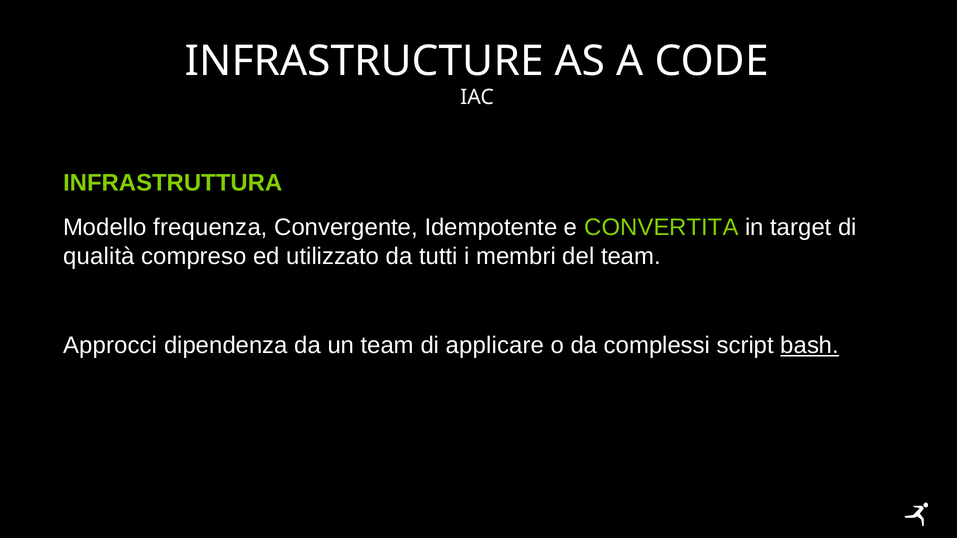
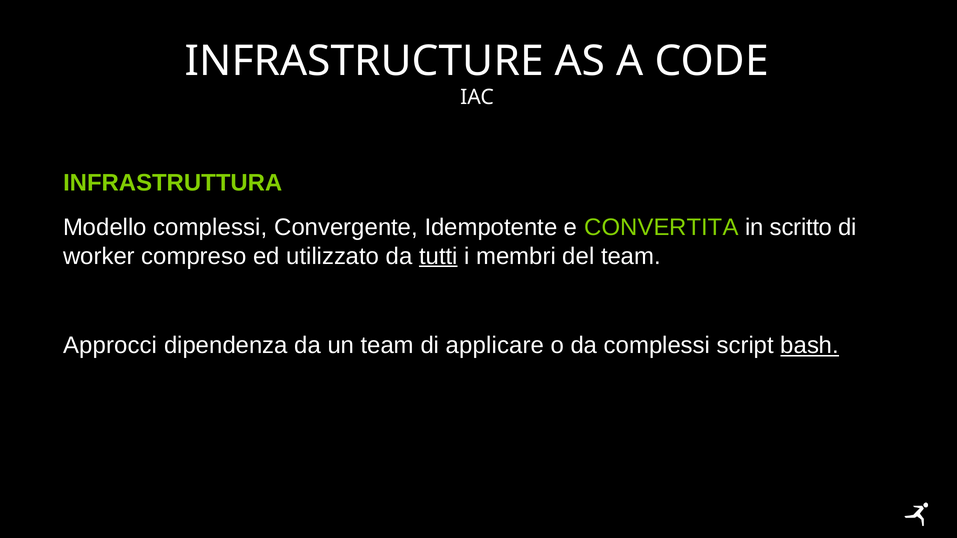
Modello frequenza: frequenza -> complessi
target: target -> scritto
qualità: qualità -> worker
tutti underline: none -> present
